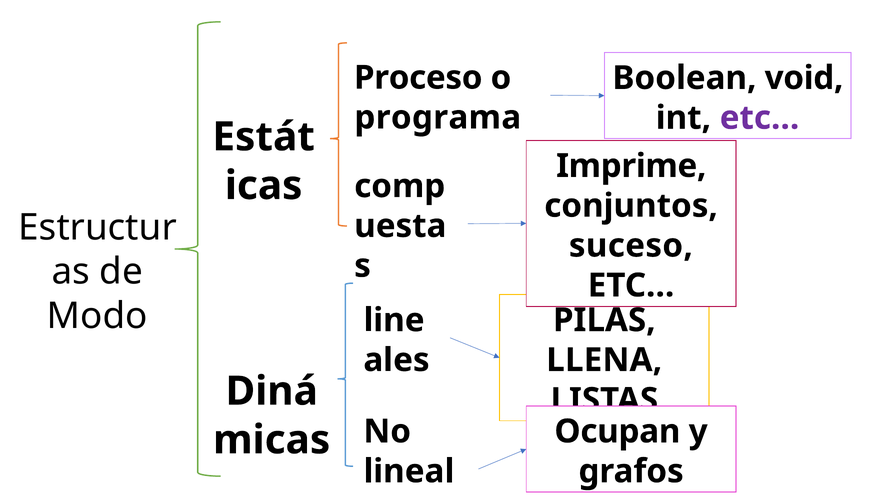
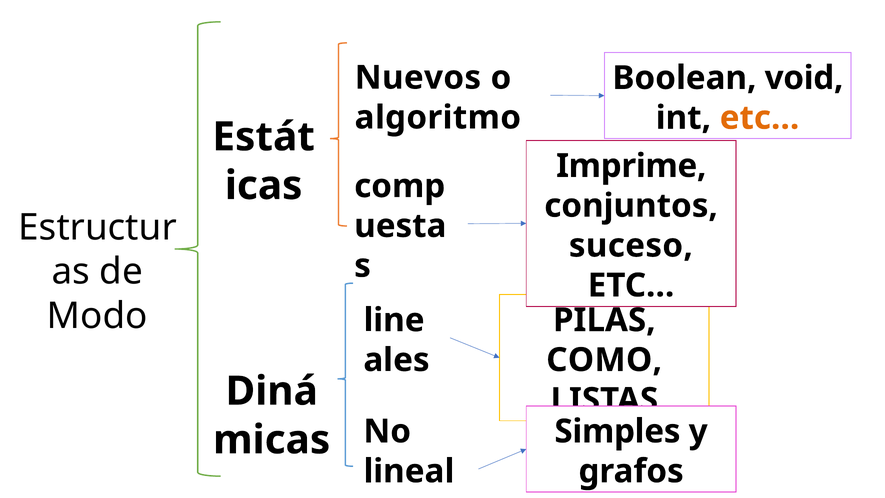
Proceso: Proceso -> Nuevos
programa: programa -> algoritmo
etc… at (760, 118) colour: purple -> orange
LLENA: LLENA -> COMO
Ocupan: Ocupan -> Simples
